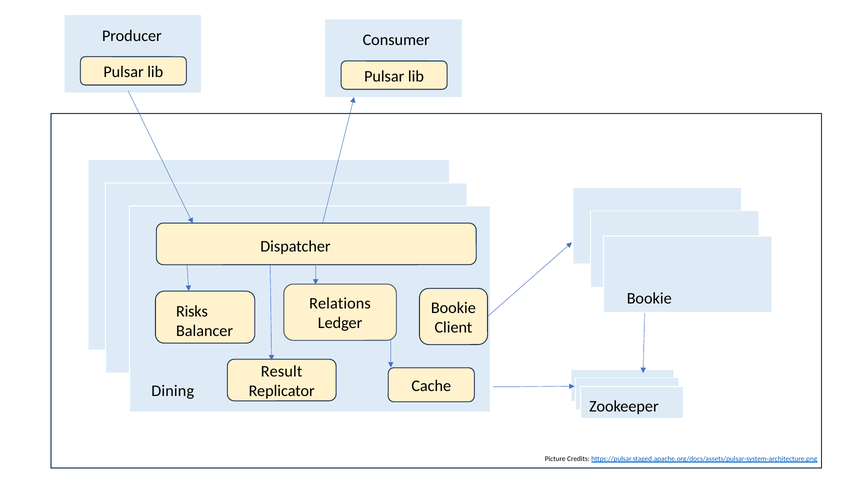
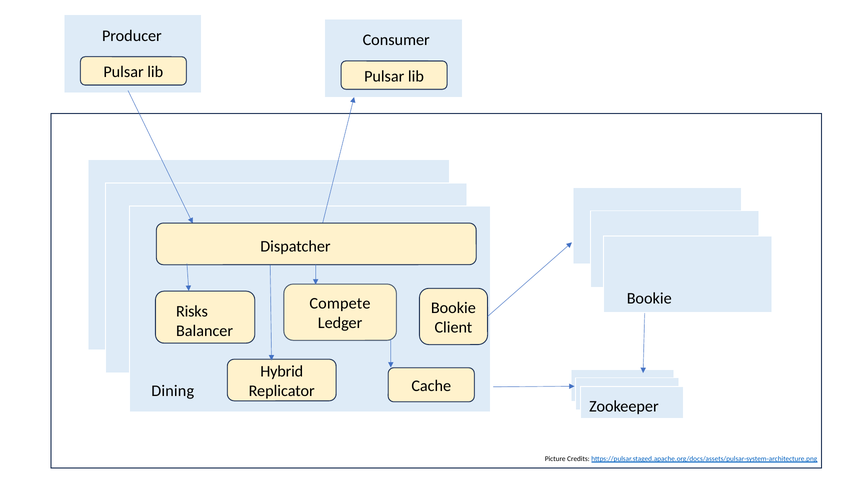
Relations: Relations -> Compete
Result: Result -> Hybrid
